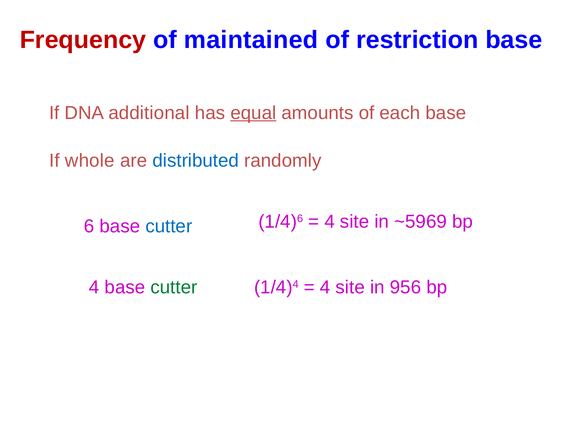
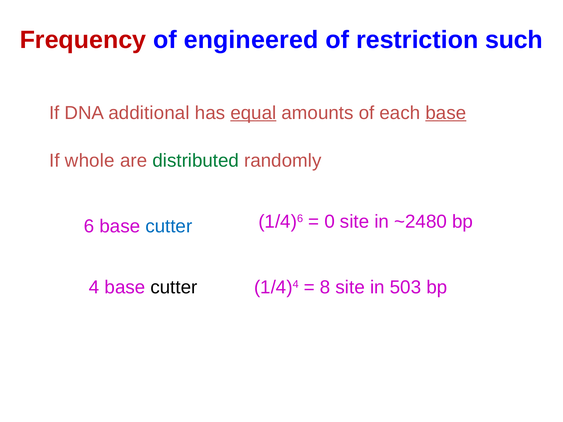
maintained: maintained -> engineered
restriction base: base -> such
base at (446, 113) underline: none -> present
distributed colour: blue -> green
4 at (330, 222): 4 -> 0
~5969: ~5969 -> ~2480
cutter at (174, 287) colour: green -> black
4 at (325, 287): 4 -> 8
956: 956 -> 503
